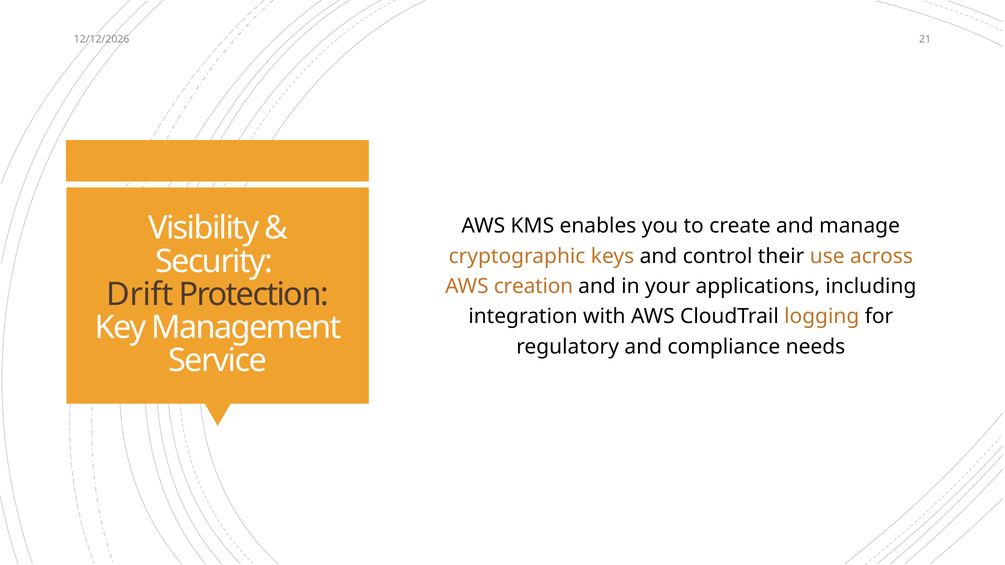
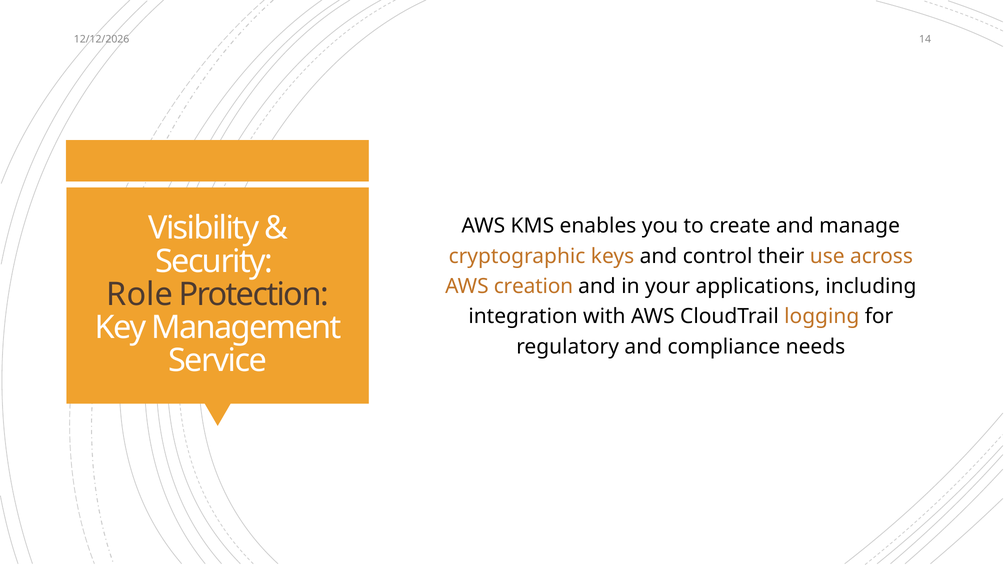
21: 21 -> 14
Drift: Drift -> Role
